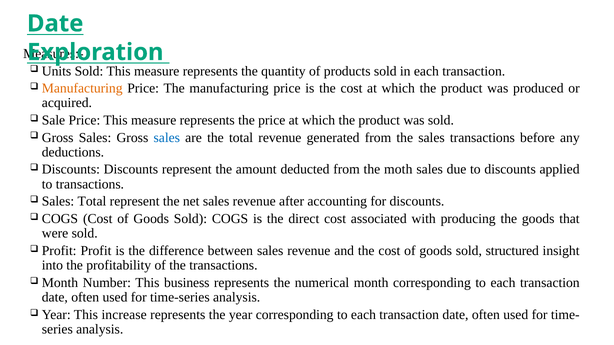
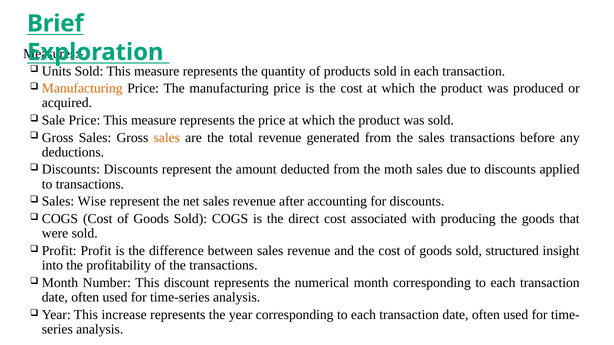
Date at (55, 24): Date -> Brief
sales at (167, 138) colour: blue -> orange
Sales Total: Total -> Wise
business: business -> discount
